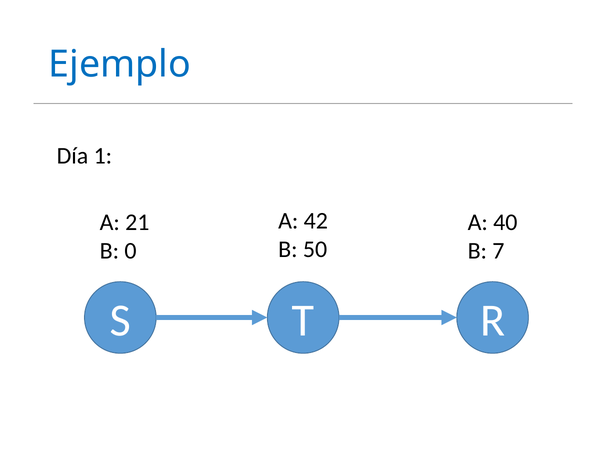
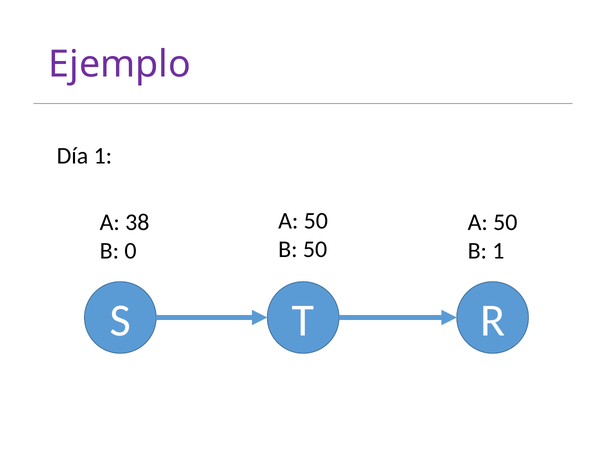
Ejemplo colour: blue -> purple
42 at (316, 221): 42 -> 50
21: 21 -> 38
40 at (505, 223): 40 -> 50
B 7: 7 -> 1
